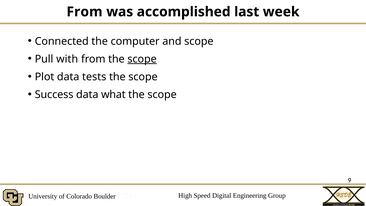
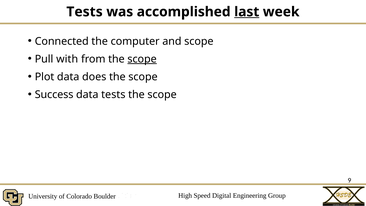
From at (85, 12): From -> Tests
last underline: none -> present
tests: tests -> does
data what: what -> tests
